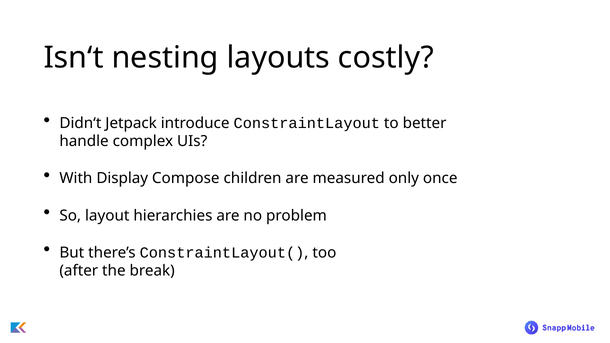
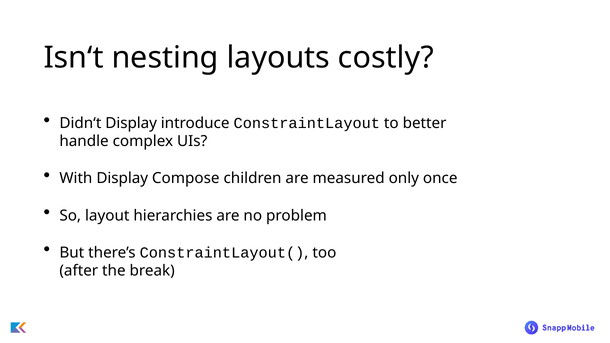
Didn‘t Jetpack: Jetpack -> Display
